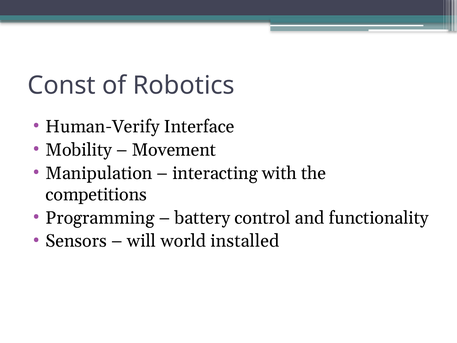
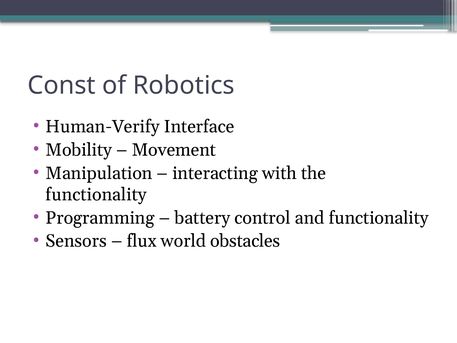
competitions at (96, 194): competitions -> functionality
will: will -> flux
installed: installed -> obstacles
